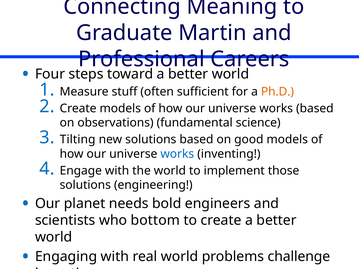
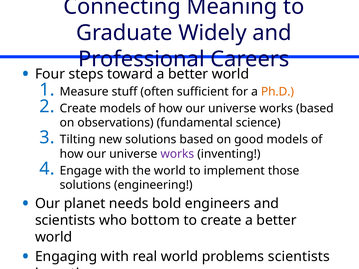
Martin: Martin -> Widely
works at (177, 154) colour: blue -> purple
problems challenge: challenge -> scientists
